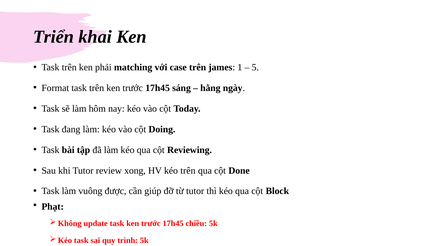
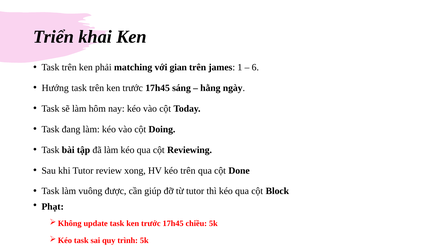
case: case -> gian
5: 5 -> 6
Format: Format -> Hướng
